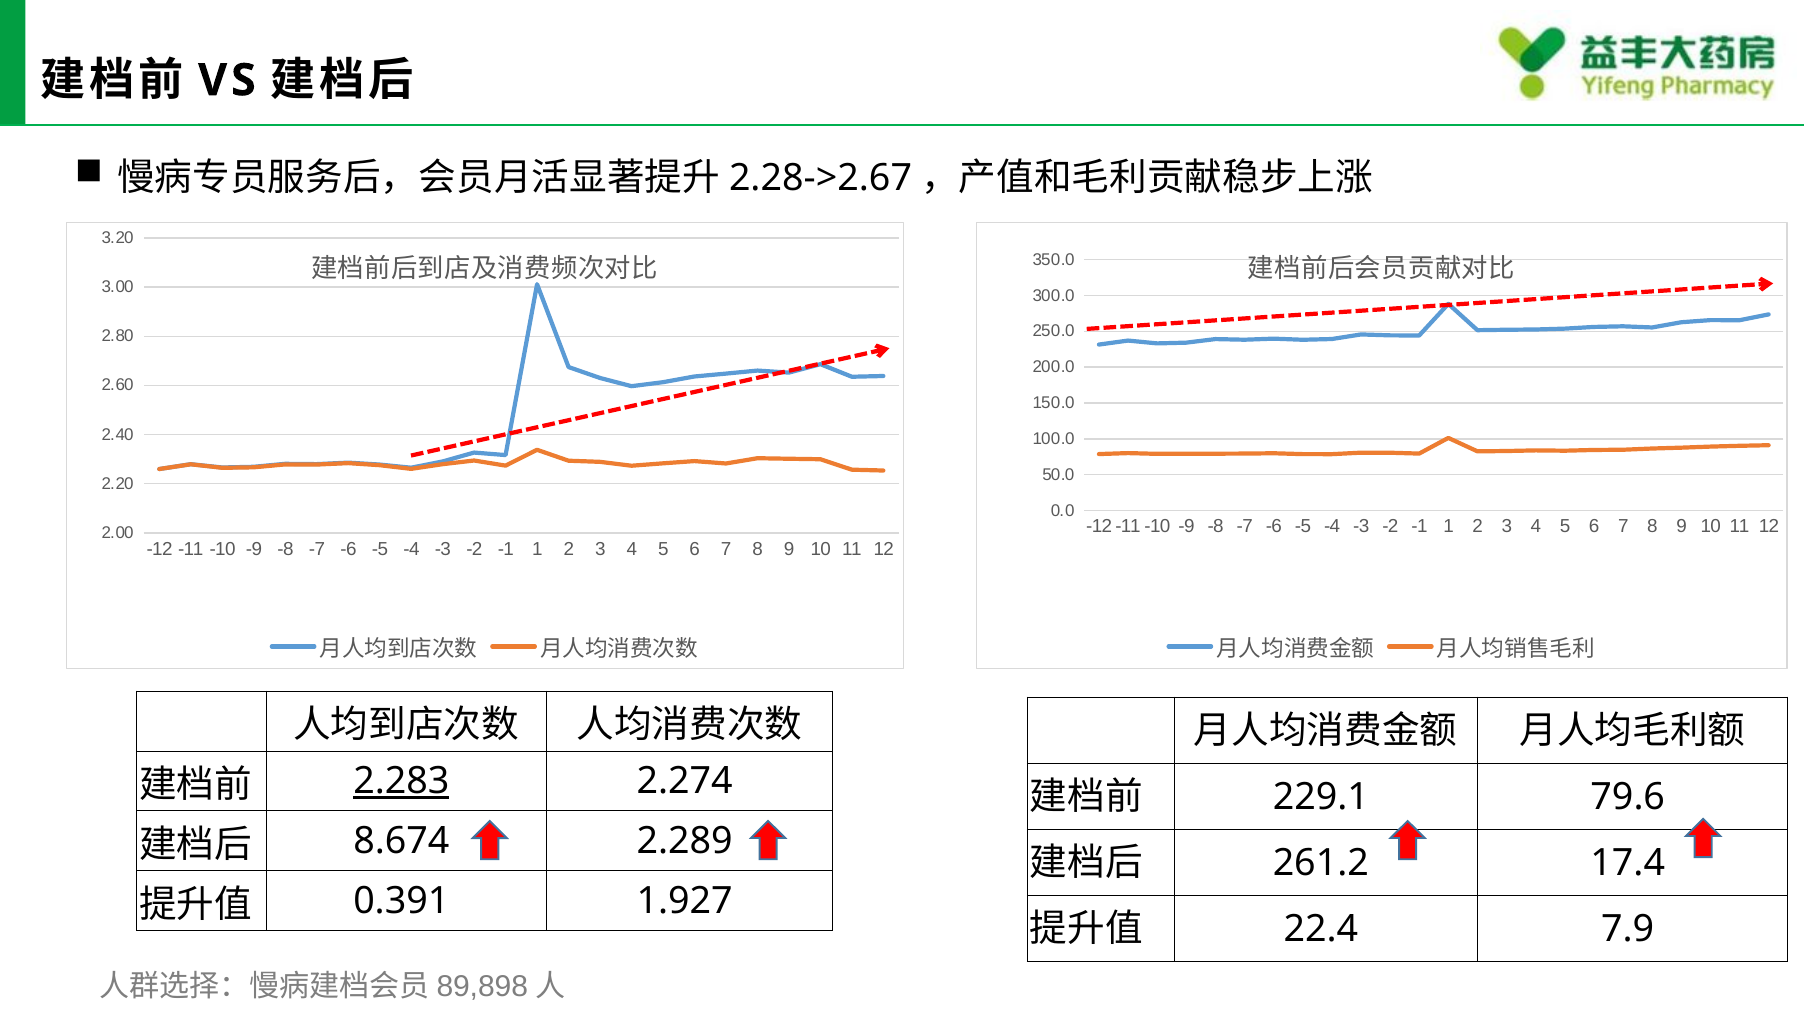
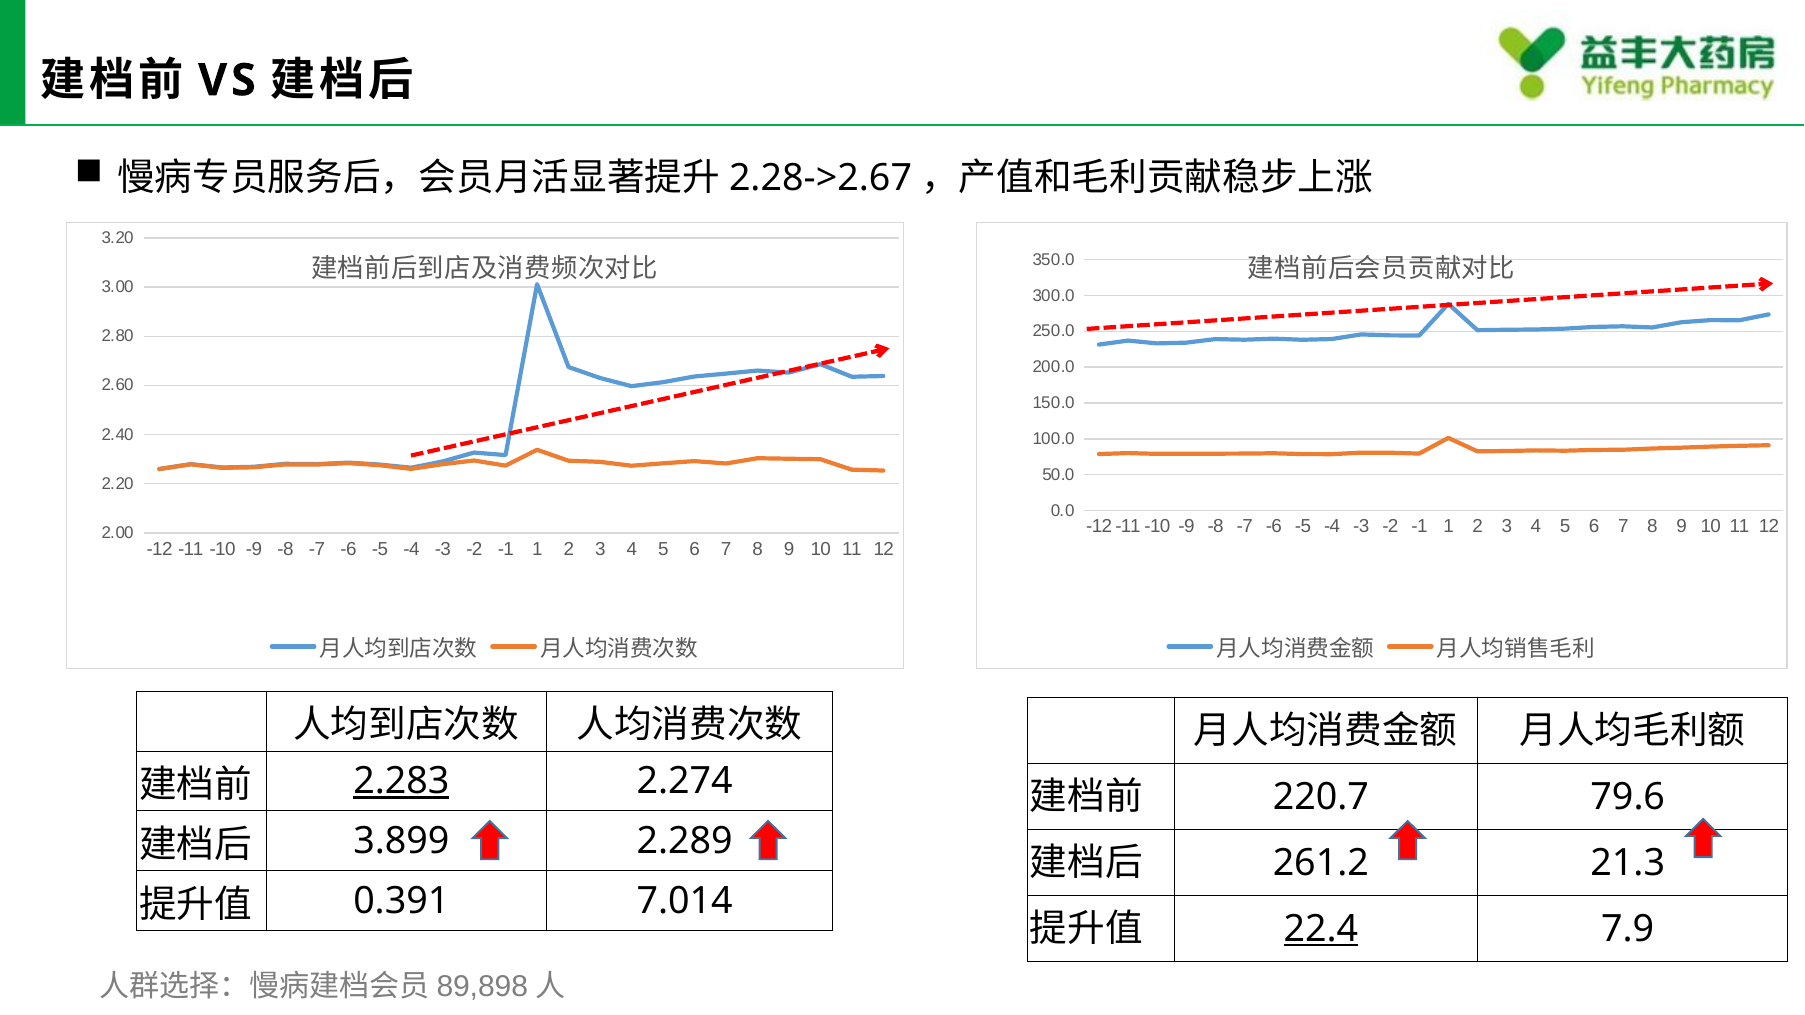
229.1: 229.1 -> 220.7
8.674: 8.674 -> 3.899
17.4: 17.4 -> 21.3
1.927: 1.927 -> 7.014
22.4 underline: none -> present
